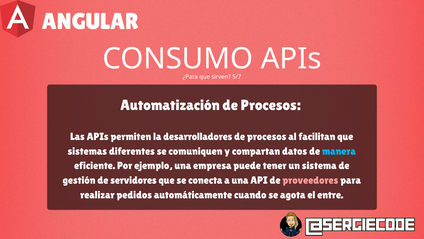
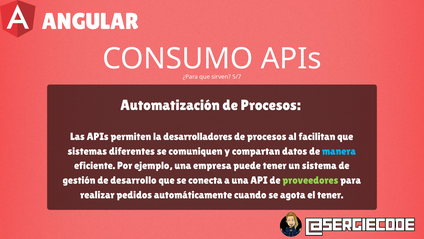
servidores: servidores -> desarrollo
proveedores colour: pink -> light green
el entre: entre -> tener
